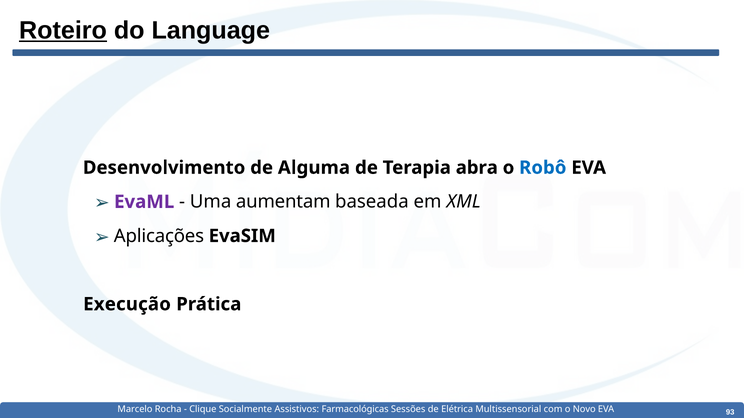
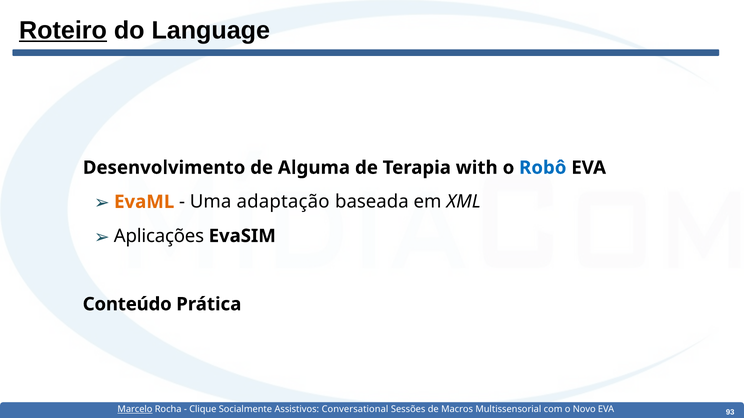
abra: abra -> with
EvaML colour: purple -> orange
aumentam: aumentam -> adaptação
Execução: Execução -> Conteúdo
Marcelo underline: none -> present
Farmacológicas: Farmacológicas -> Conversational
Elétrica: Elétrica -> Macros
